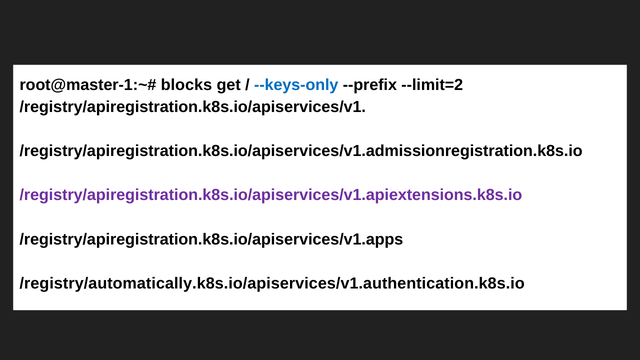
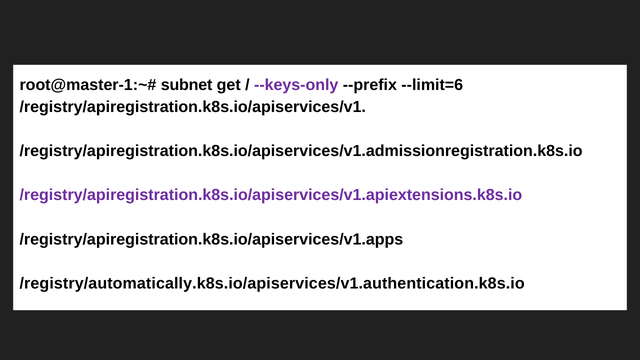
blocks: blocks -> subnet
--keys-only colour: blue -> purple
--limit=2: --limit=2 -> --limit=6
